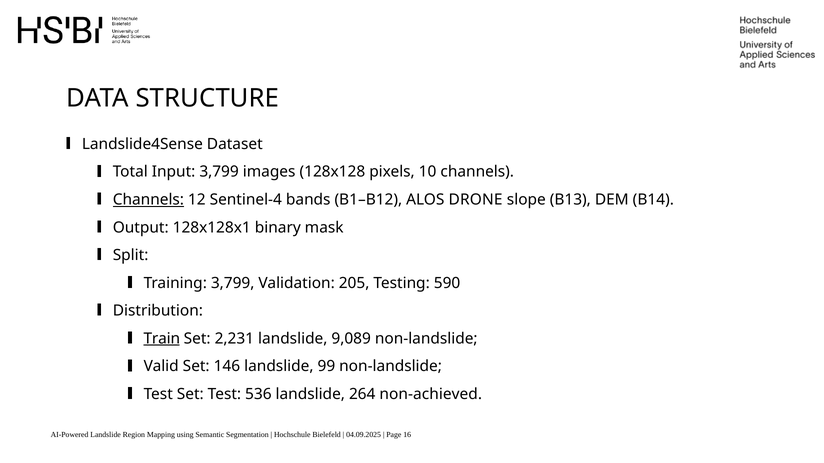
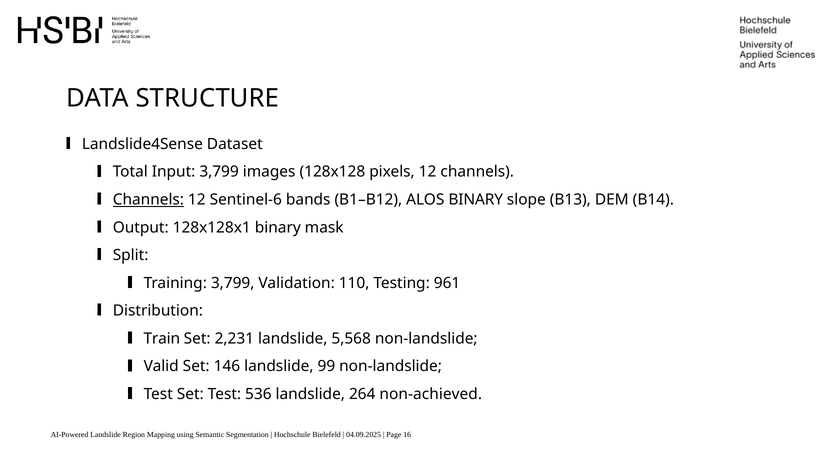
pixels 10: 10 -> 12
Sentinel-4: Sentinel-4 -> Sentinel-6
ALOS DRONE: DRONE -> BINARY
205: 205 -> 110
590: 590 -> 961
Train underline: present -> none
9,089: 9,089 -> 5,568
